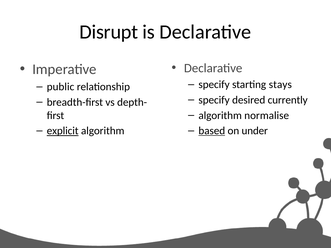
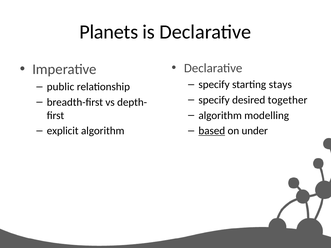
Disrupt: Disrupt -> Planets
currently: currently -> together
normalise: normalise -> modelling
explicit underline: present -> none
